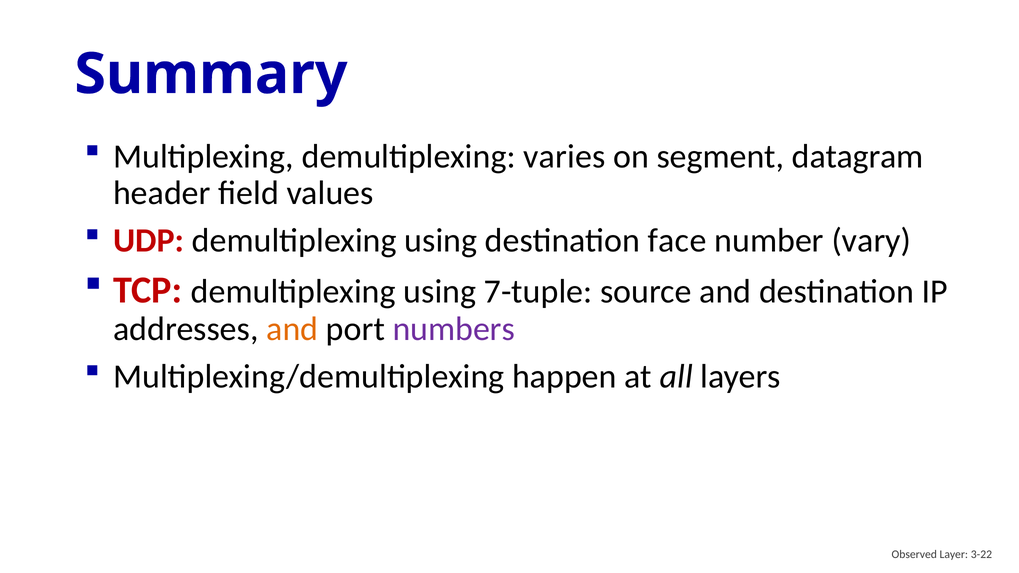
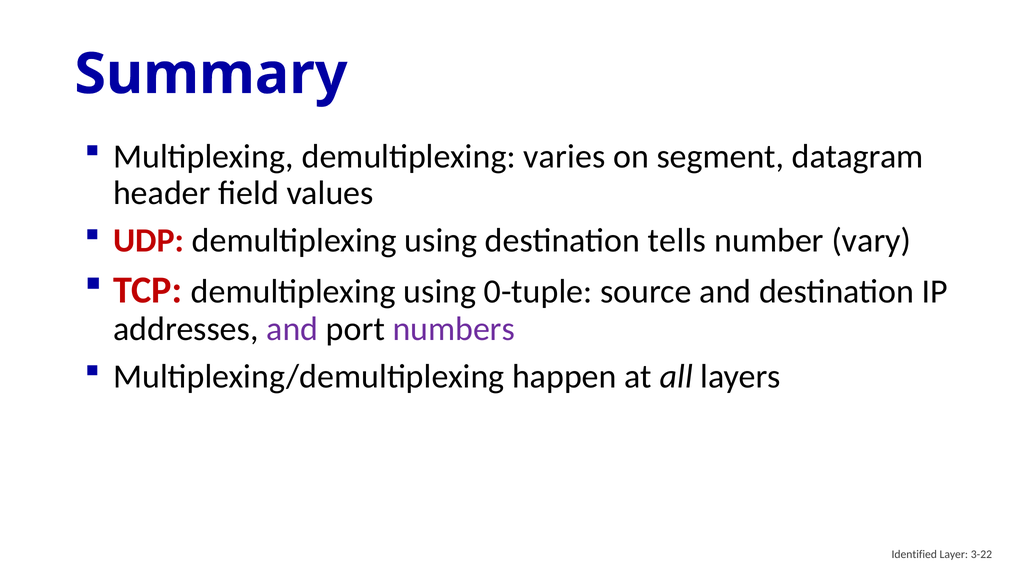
face: face -> tells
7-tuple: 7-tuple -> 0-tuple
and at (292, 329) colour: orange -> purple
Observed: Observed -> Identified
